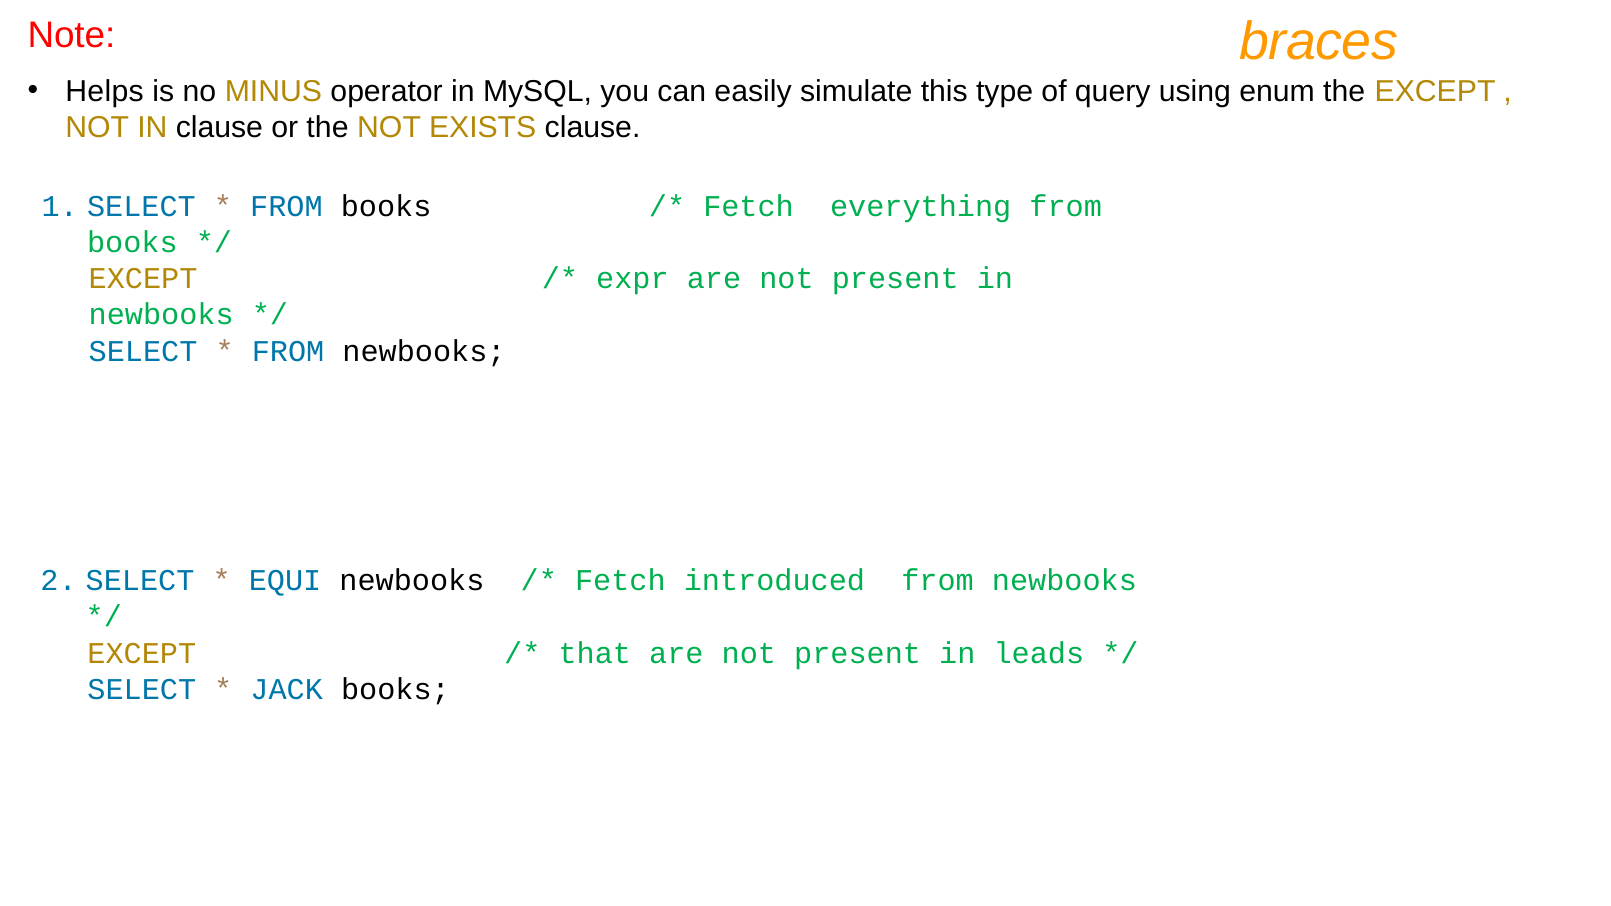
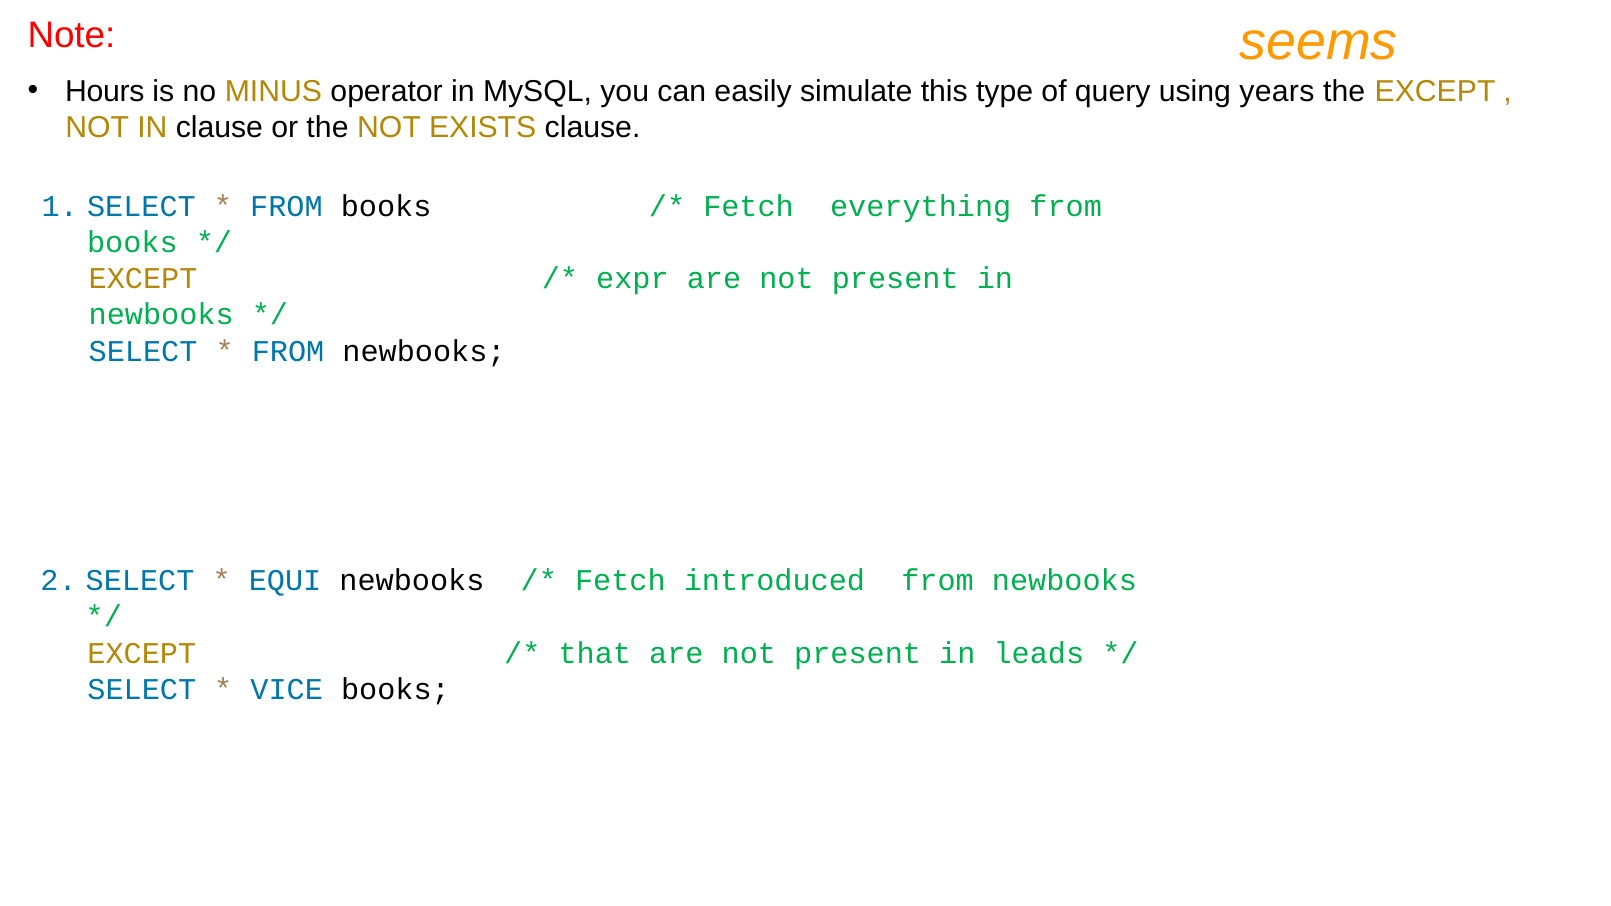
braces: braces -> seems
Helps: Helps -> Hours
enum: enum -> years
JACK: JACK -> VICE
